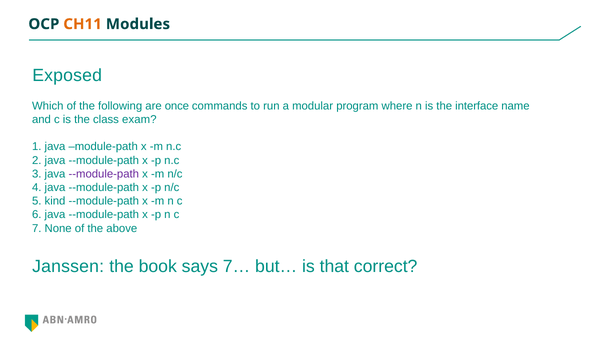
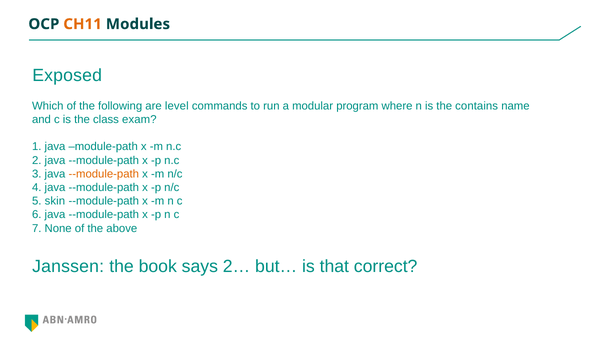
once: once -> level
interface: interface -> contains
--module-path at (104, 174) colour: purple -> orange
kind: kind -> skin
7…: 7… -> 2…
